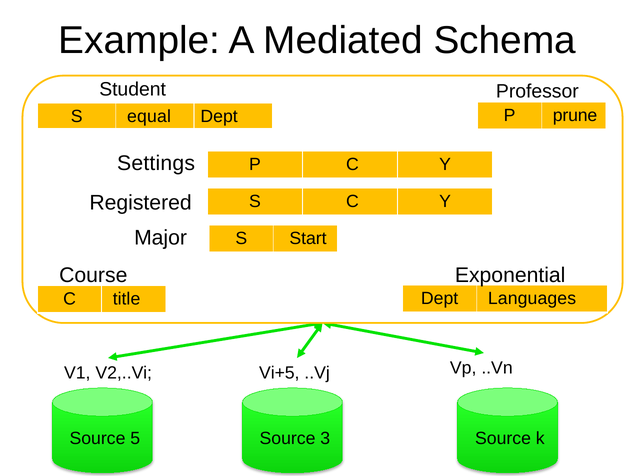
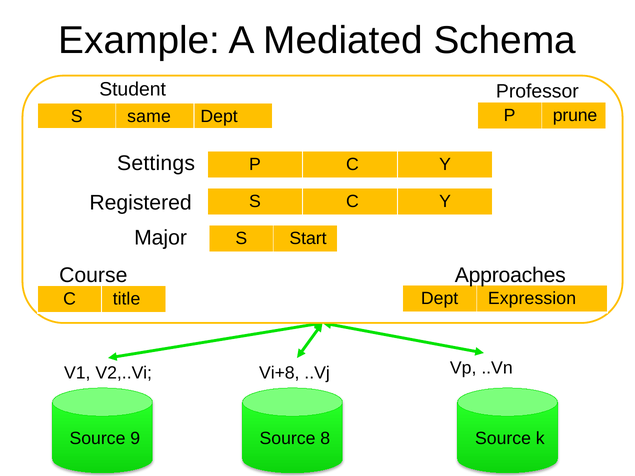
equal: equal -> same
Exponential: Exponential -> Approaches
Languages: Languages -> Expression
Vi+5: Vi+5 -> Vi+8
5: 5 -> 9
3: 3 -> 8
